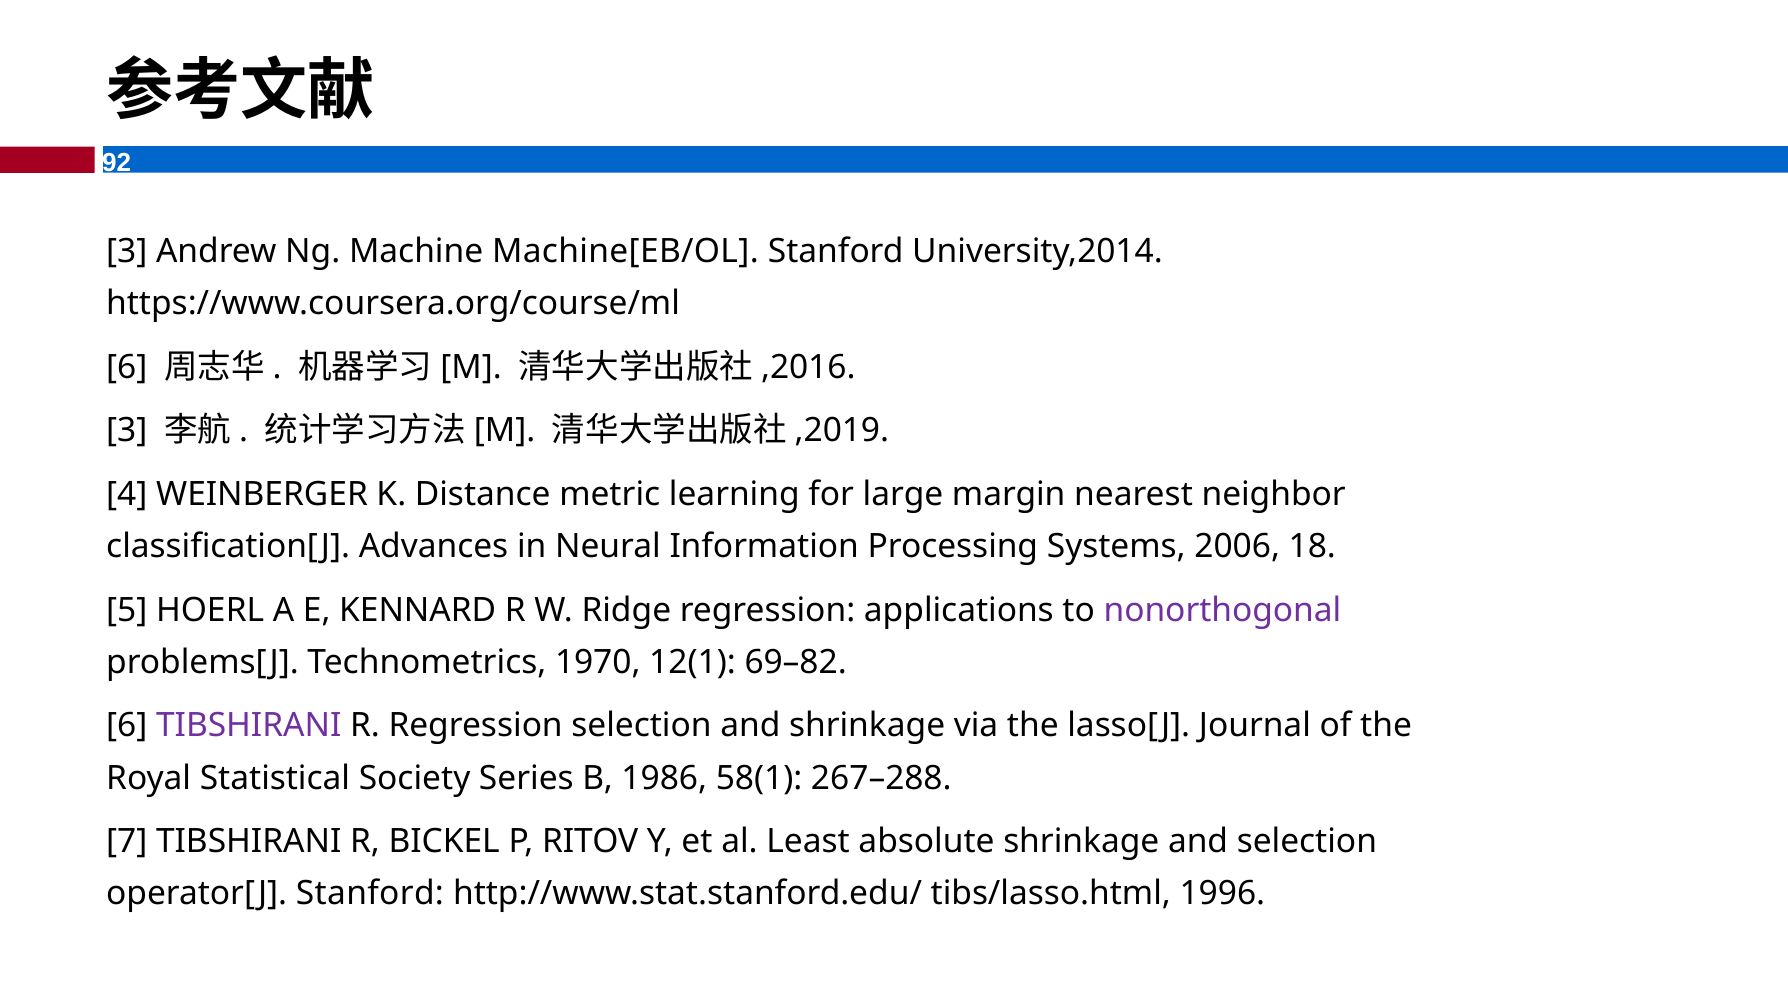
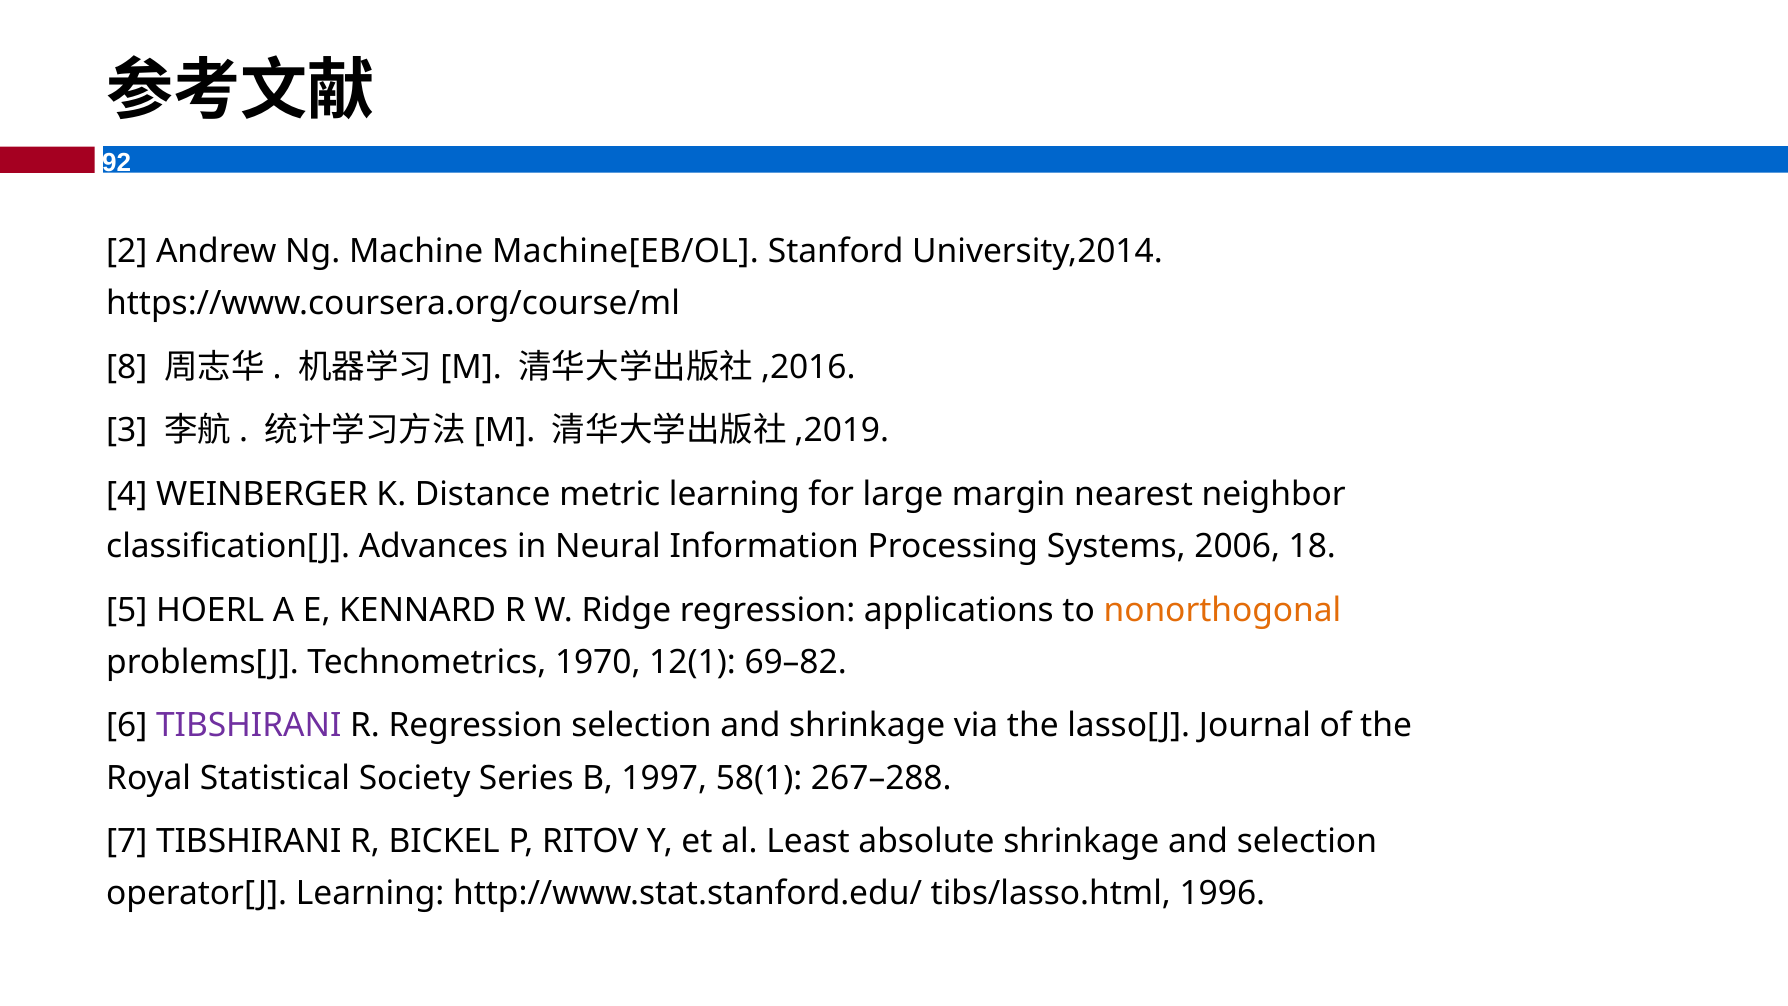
3 at (127, 251): 3 -> 2
6 at (127, 367): 6 -> 8
nonorthogonal colour: purple -> orange
1986: 1986 -> 1997
operator[J Stanford: Stanford -> Learning
